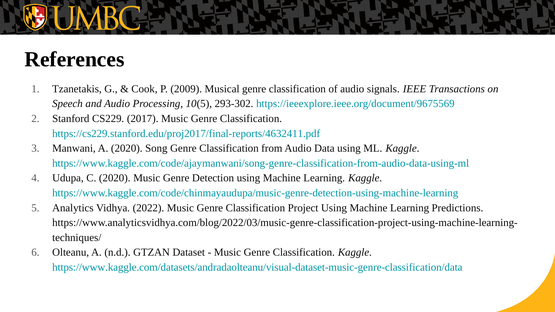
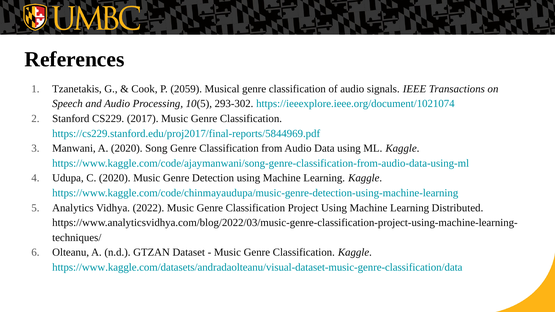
2009: 2009 -> 2059
https://ieeexplore.ieee.org/document/9675569: https://ieeexplore.ieee.org/document/9675569 -> https://ieeexplore.ieee.org/document/1021074
https://cs229.stanford.edu/proj2017/final-reports/4632411.pdf: https://cs229.stanford.edu/proj2017/final-reports/4632411.pdf -> https://cs229.stanford.edu/proj2017/final-reports/5844969.pdf
Predictions: Predictions -> Distributed
